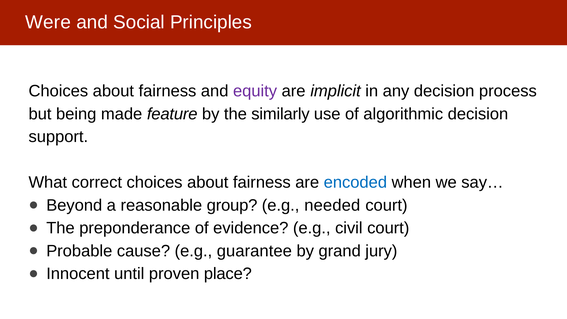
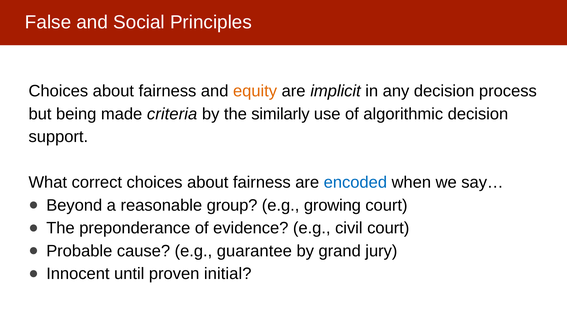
Were: Were -> False
equity colour: purple -> orange
feature: feature -> criteria
needed: needed -> growing
place: place -> initial
